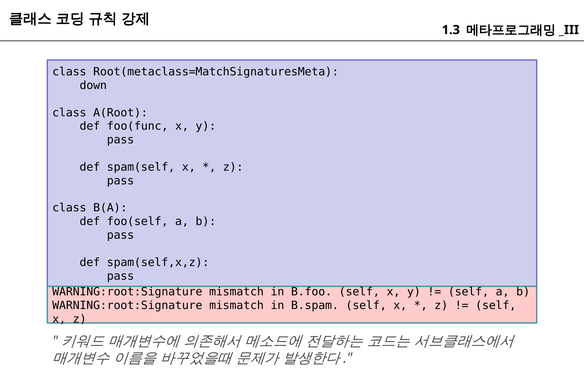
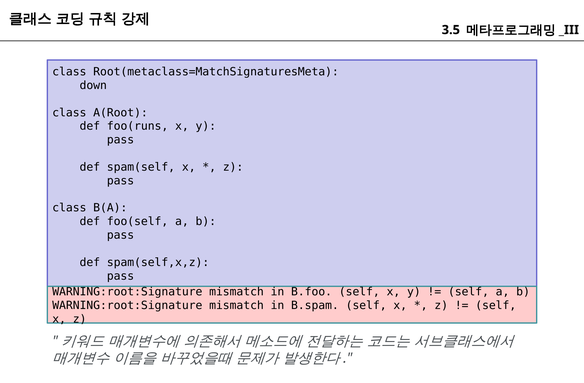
1.3: 1.3 -> 3.5
foo(func: foo(func -> foo(runs
